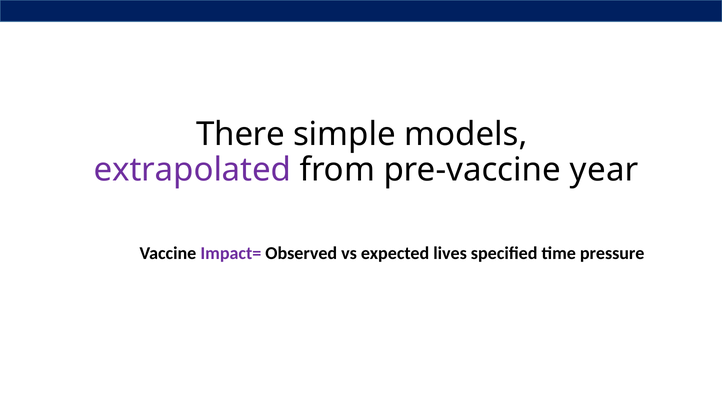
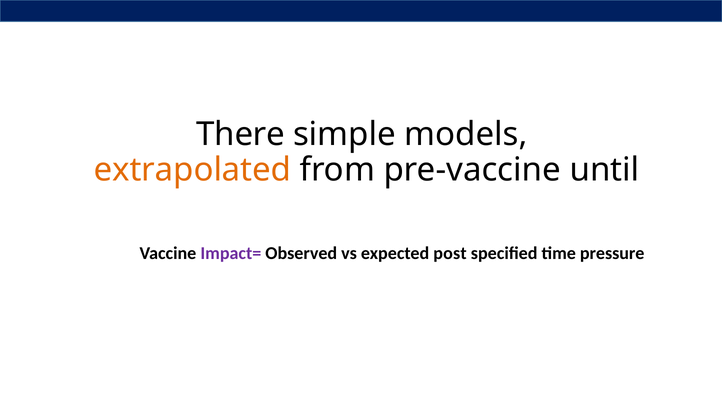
extrapolated colour: purple -> orange
year: year -> until
lives: lives -> post
